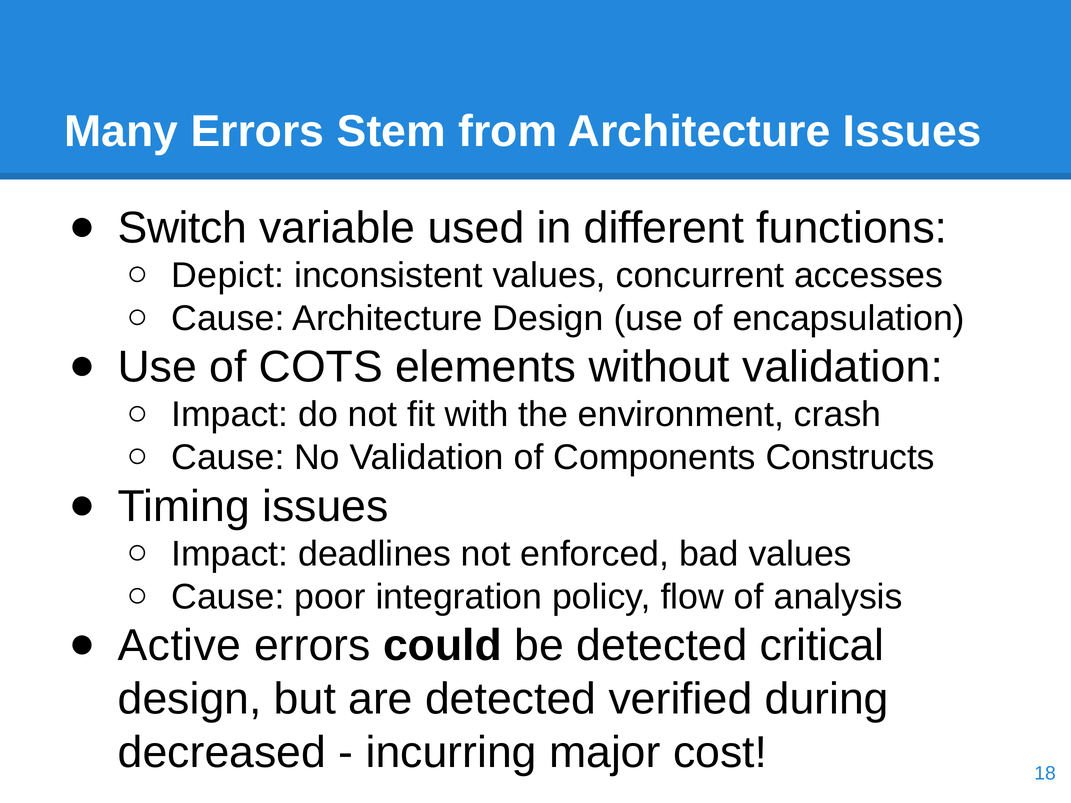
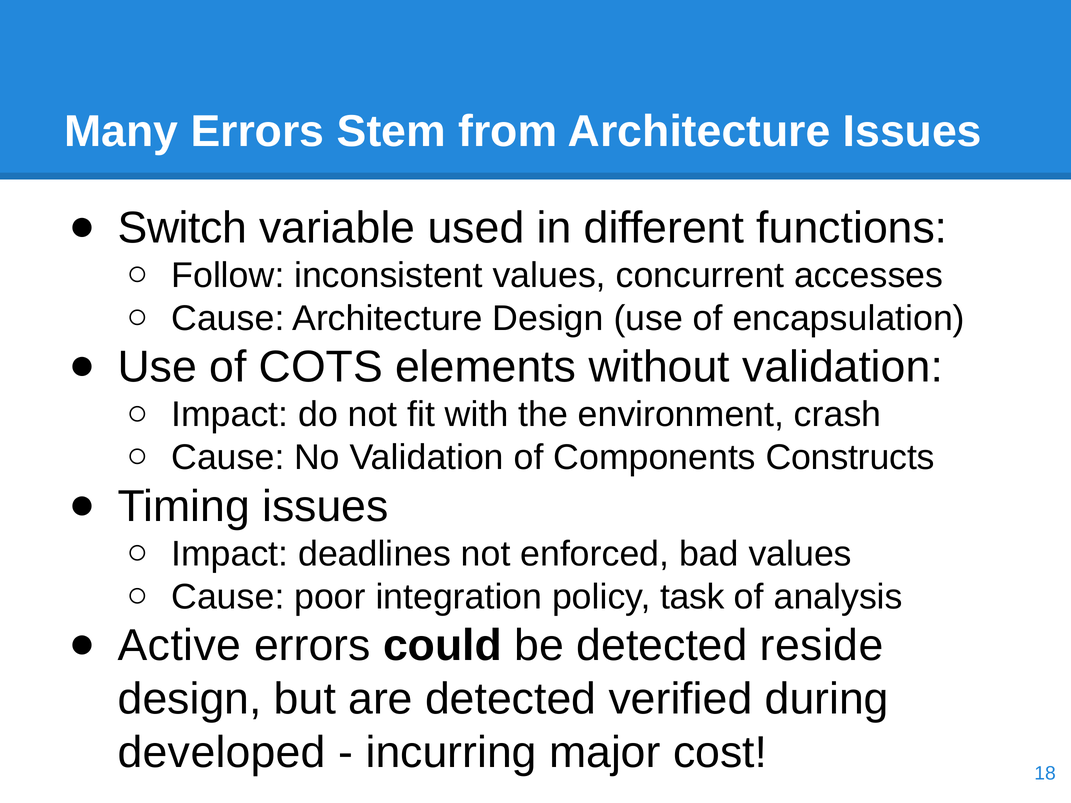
Depict: Depict -> Follow
flow: flow -> task
critical: critical -> reside
decreased: decreased -> developed
